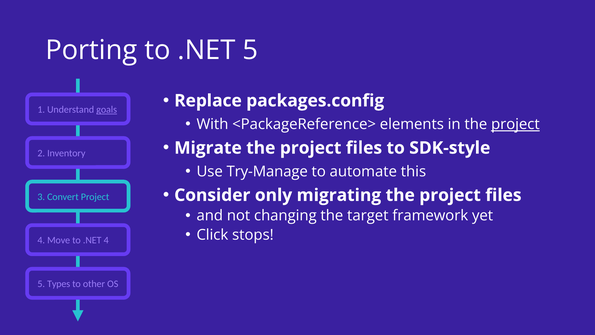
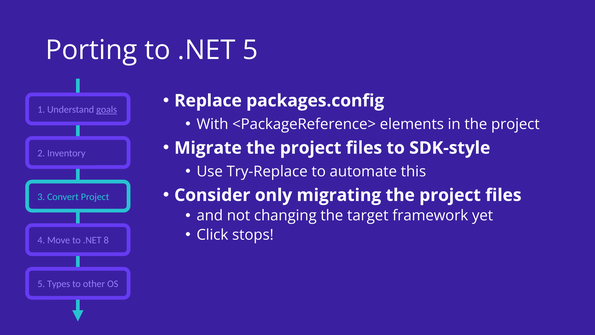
project at (515, 124) underline: present -> none
Try-Manage: Try-Manage -> Try-Replace
.NET 4: 4 -> 8
